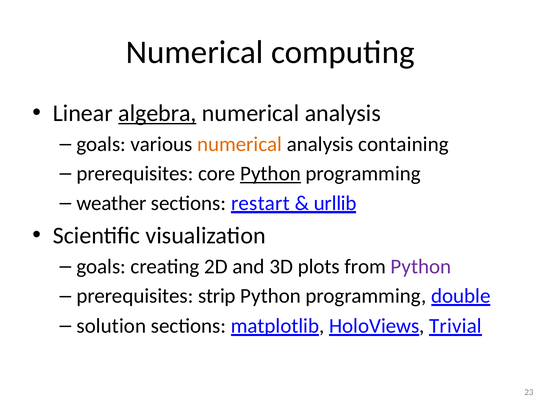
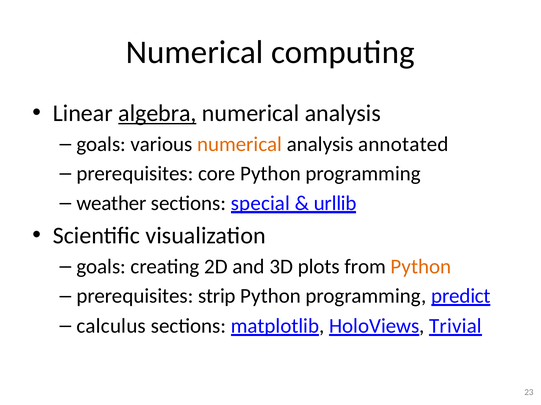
containing: containing -> annotated
Python at (271, 174) underline: present -> none
restart: restart -> special
Python at (421, 267) colour: purple -> orange
double: double -> predict
solution: solution -> calculus
